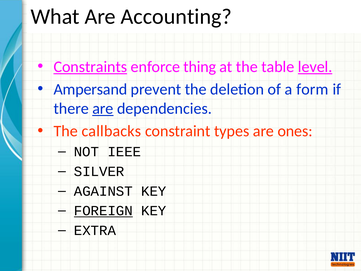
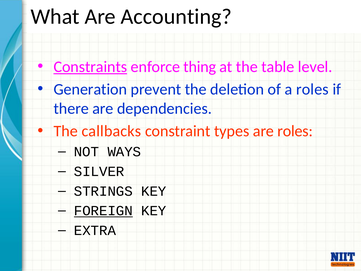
level underline: present -> none
Ampersand: Ampersand -> Generation
a form: form -> roles
are at (103, 108) underline: present -> none
are ones: ones -> roles
IEEE: IEEE -> WAYS
AGAINST: AGAINST -> STRINGS
